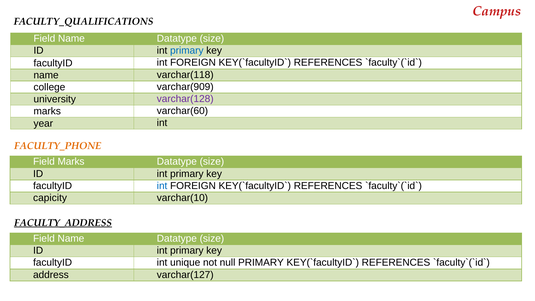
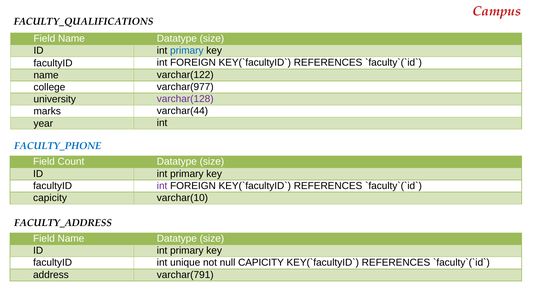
varchar(118: varchar(118 -> varchar(122
varchar(909: varchar(909 -> varchar(977
varchar(60: varchar(60 -> varchar(44
FACULTY_PHONE colour: orange -> blue
Field Marks: Marks -> Count
int at (162, 186) colour: blue -> purple
FACULTY_ADDRESS underline: present -> none
null PRIMARY: PRIMARY -> CAPICITY
varchar(127: varchar(127 -> varchar(791
